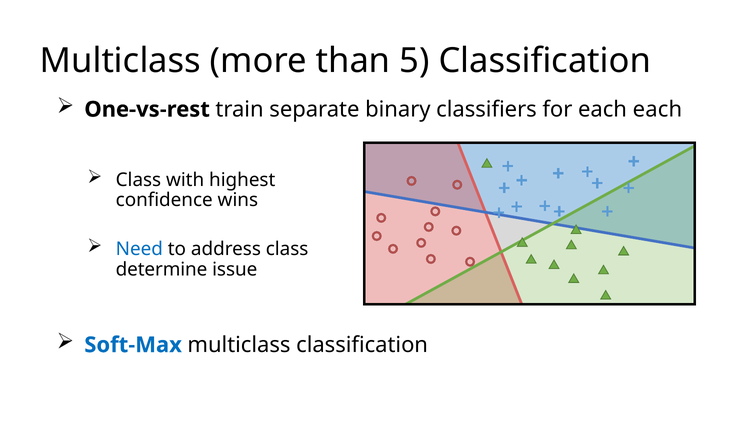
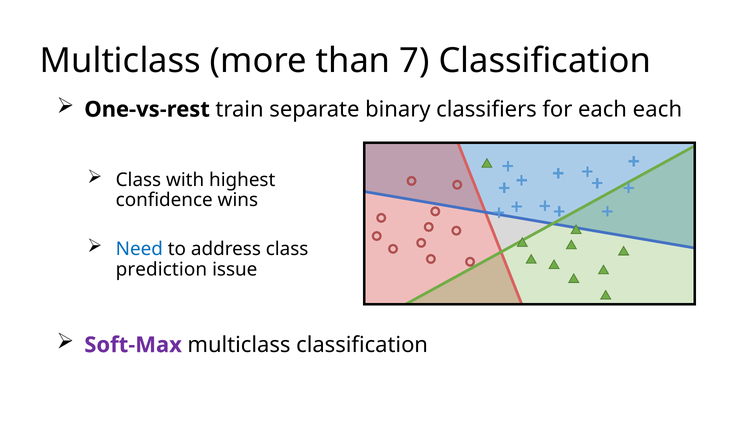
5: 5 -> 7
determine: determine -> prediction
Soft-Max colour: blue -> purple
